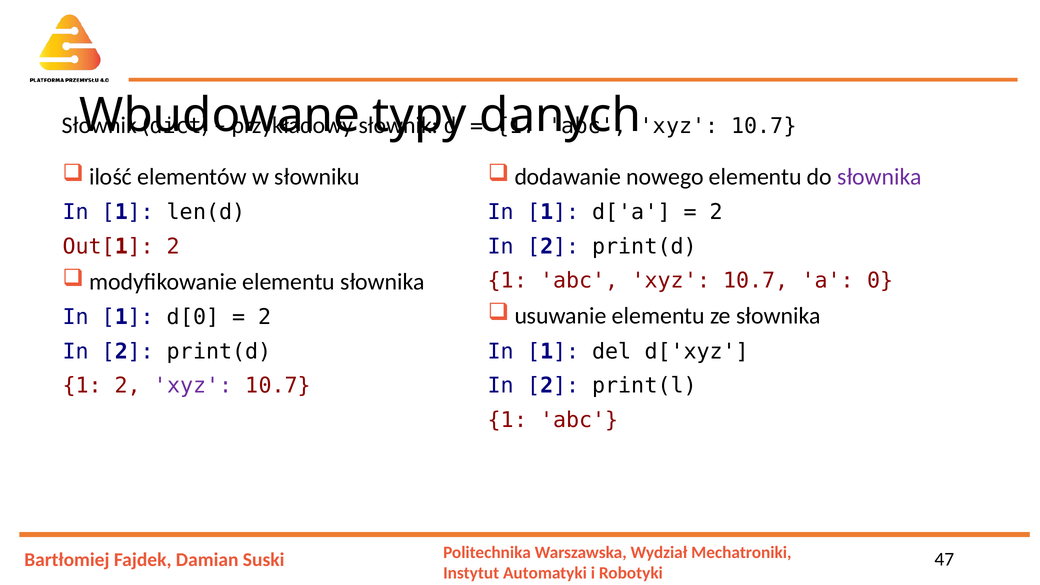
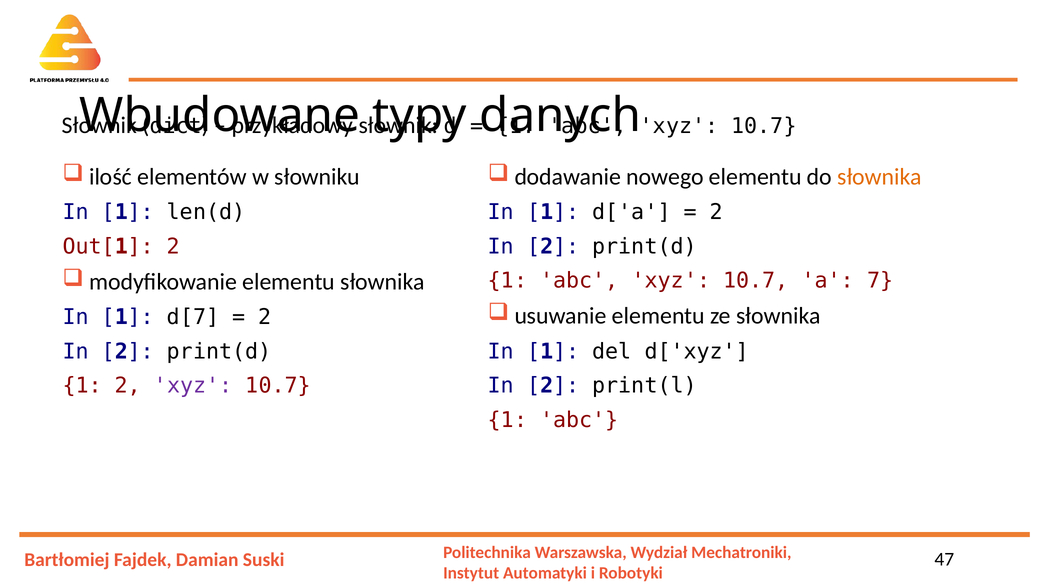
słownika at (880, 177) colour: purple -> orange
0: 0 -> 7
d[0: d[0 -> d[7
